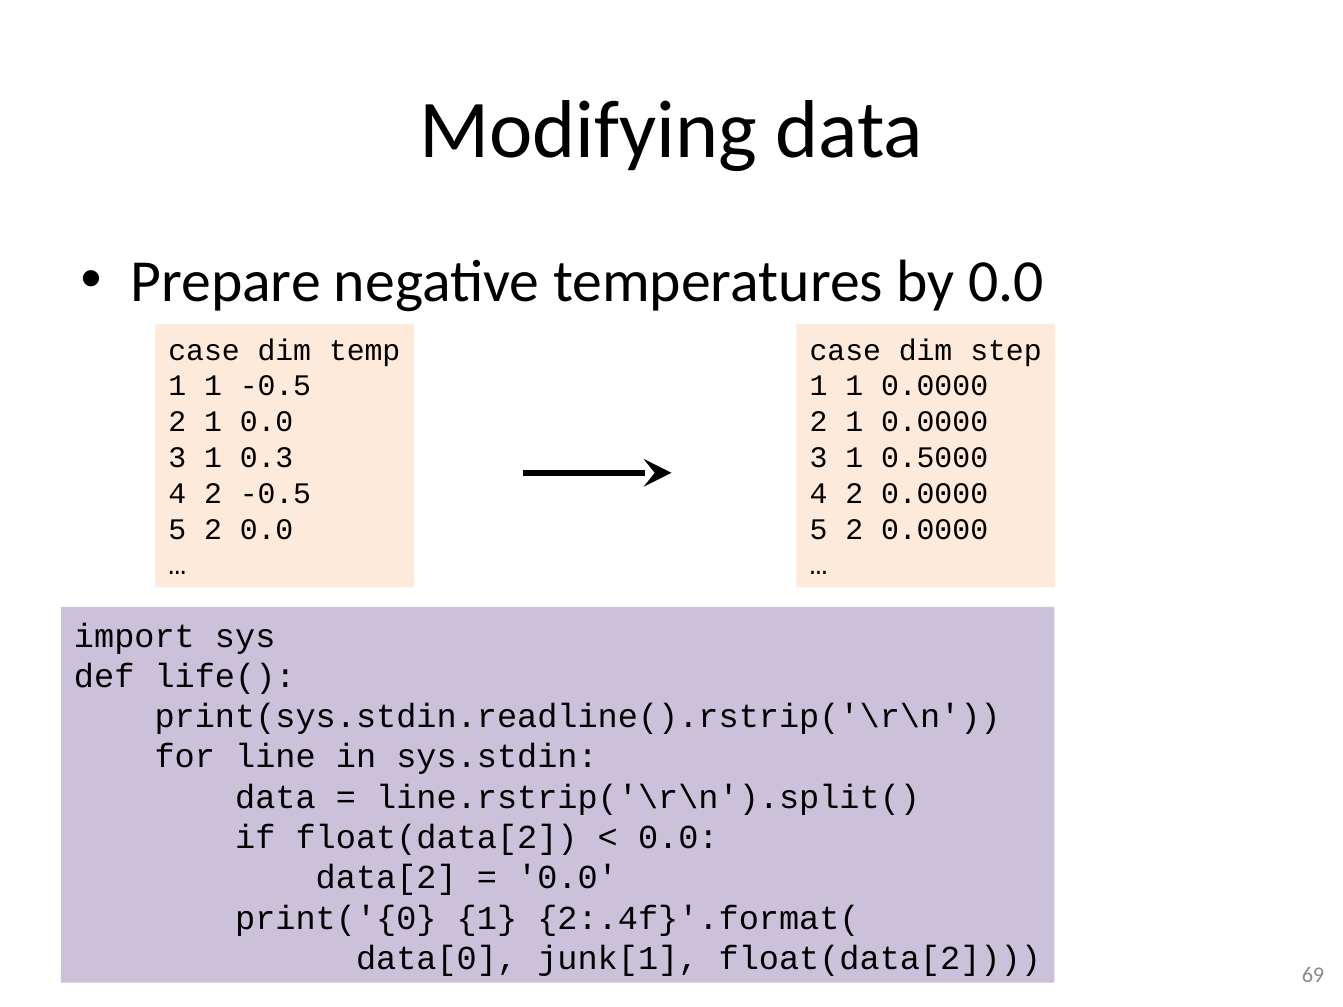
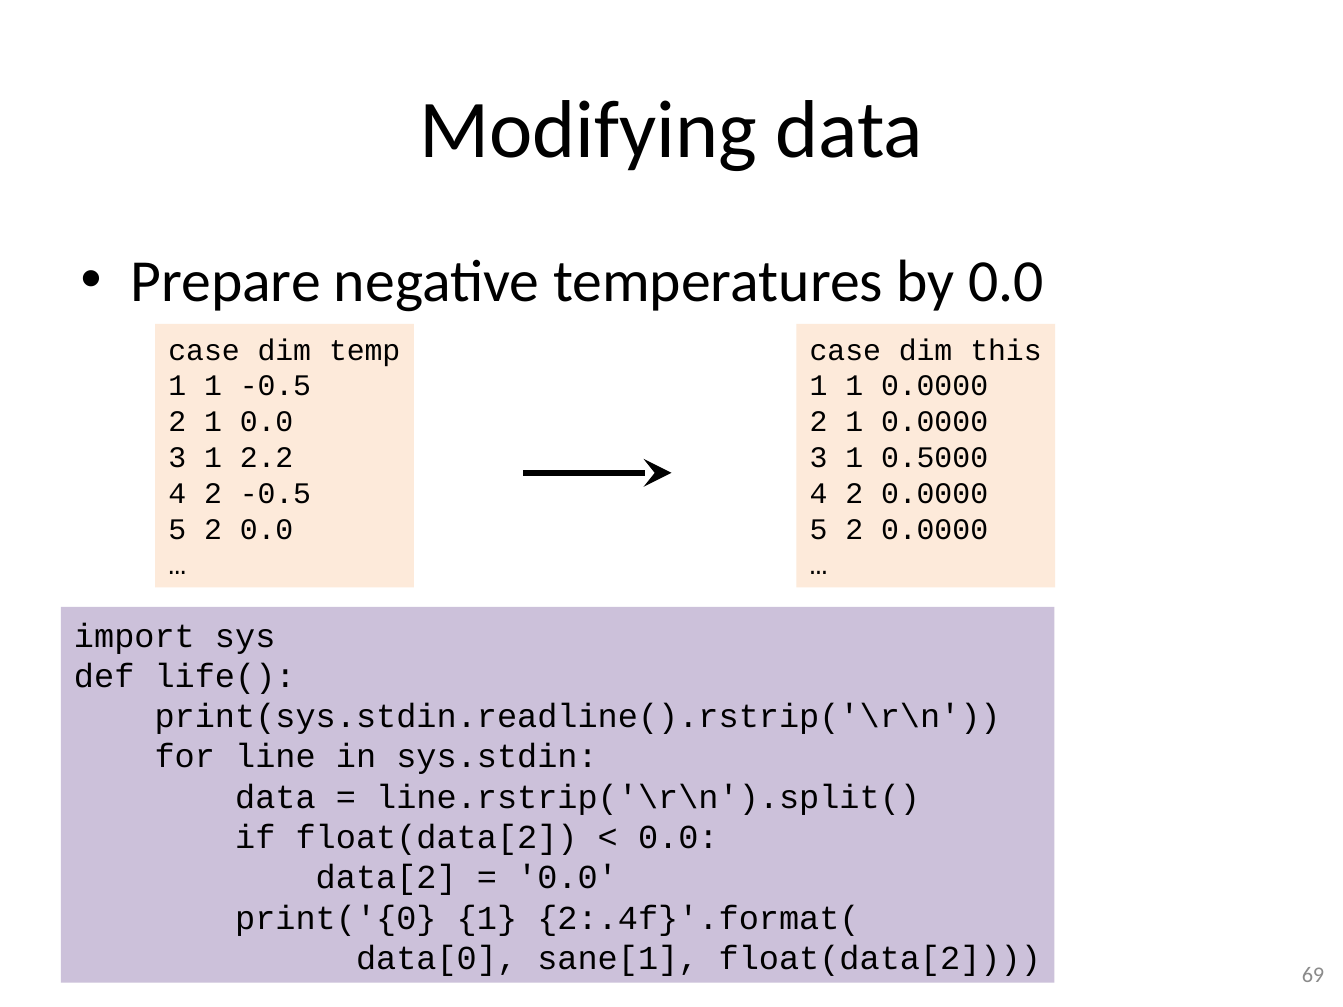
step: step -> this
0.3: 0.3 -> 2.2
junk[1: junk[1 -> sane[1
